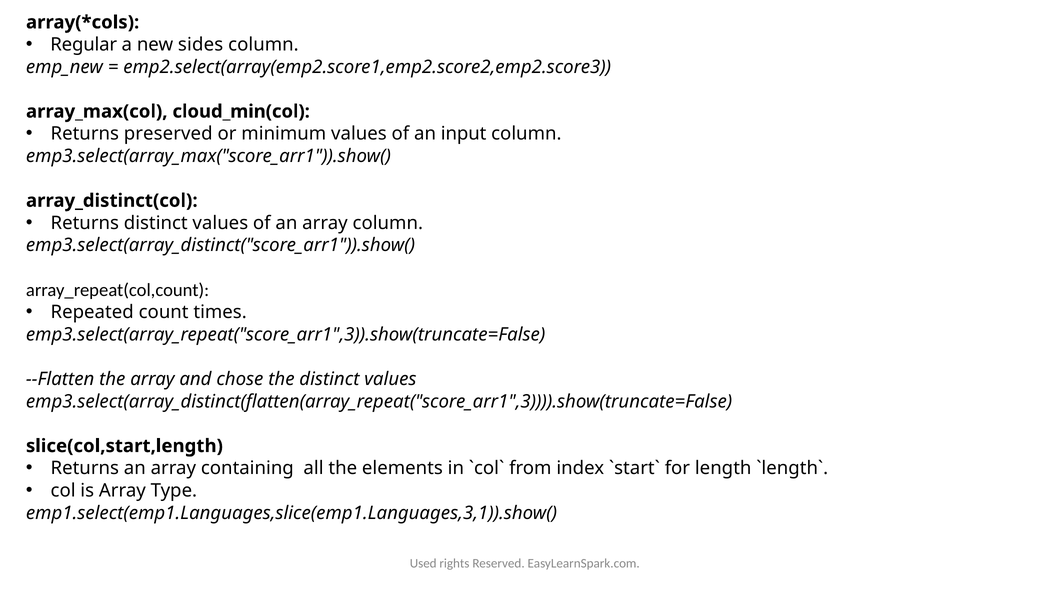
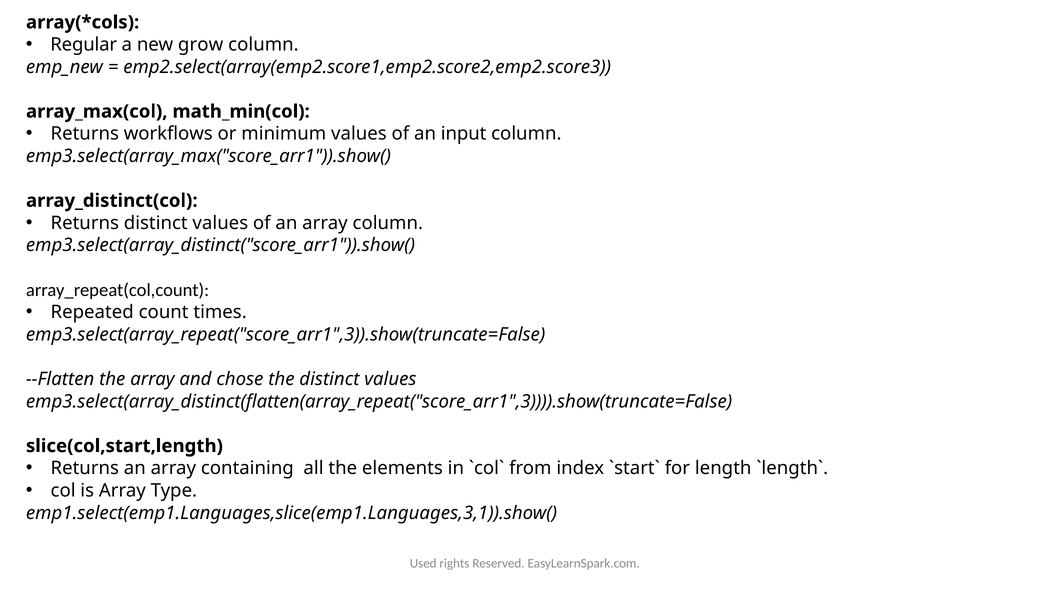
sides: sides -> grow
cloud_min(col: cloud_min(col -> math_min(col
preserved: preserved -> workflows
